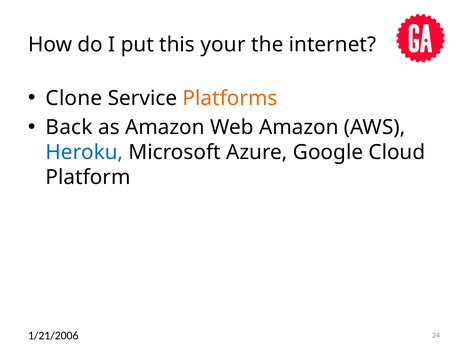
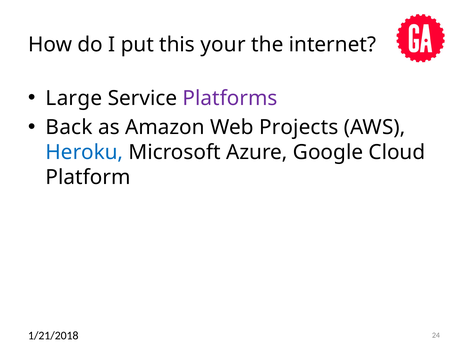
Clone: Clone -> Large
Platforms colour: orange -> purple
Web Amazon: Amazon -> Projects
1/21/2006: 1/21/2006 -> 1/21/2018
